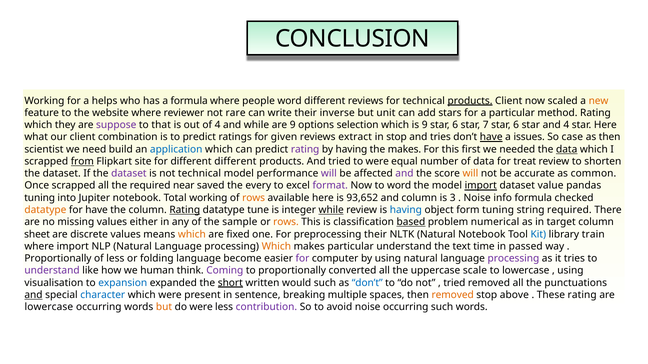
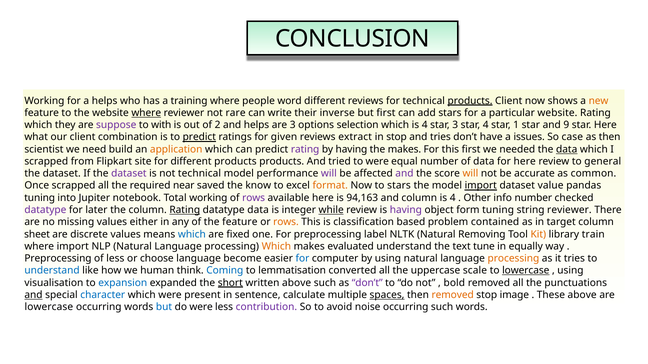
a formula: formula -> training
scaled: scaled -> shows
where at (146, 113) underline: none -> present
but unit: unit -> first
particular method: method -> website
that: that -> with
of 4: 4 -> 2
and while: while -> helps
are 9: 9 -> 3
which is 9: 9 -> 4
6 at (455, 125): 6 -> 3
star 7: 7 -> 4
6 at (516, 125): 6 -> 1
and 4: 4 -> 9
predict at (199, 137) underline: none -> present
have at (491, 137) underline: present -> none
application colour: blue -> orange
from underline: present -> none
different different: different -> products
for treat: treat -> here
shorten: shorten -> general
every: every -> know
format colour: purple -> orange
to word: word -> stars
rows at (254, 198) colour: orange -> purple
93,652: 93,652 -> 94,163
column is 3: 3 -> 4
Noise at (477, 198): Noise -> Other
info formula: formula -> number
datatype at (45, 210) colour: orange -> purple
for have: have -> later
datatype tune: tune -> data
having at (406, 210) colour: blue -> purple
string required: required -> reviewer
the sample: sample -> feature
based underline: present -> none
numerical: numerical -> contained
which at (192, 234) colour: orange -> blue
preprocessing their: their -> label
Natural Notebook: Notebook -> Removing
Kit colour: blue -> orange
makes particular: particular -> evaluated
time: time -> tune
passed: passed -> equally
Proportionally at (58, 259): Proportionally -> Preprocessing
folding: folding -> choose
for at (302, 259) colour: purple -> blue
processing at (513, 259) colour: purple -> orange
understand at (52, 271) colour: purple -> blue
Coming colour: purple -> blue
to proportionally: proportionally -> lemmatisation
lowercase at (526, 271) underline: none -> present
written would: would -> above
don’t at (367, 283) colour: blue -> purple
tried at (454, 283): tried -> bold
breaking: breaking -> calculate
spaces underline: none -> present
above: above -> image
These rating: rating -> above
but at (164, 307) colour: orange -> blue
